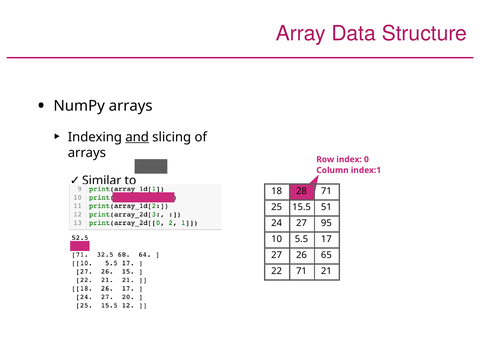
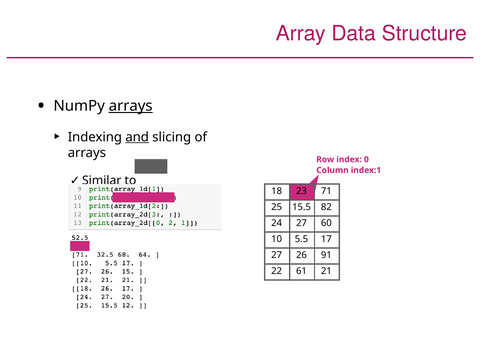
arrays at (131, 106) underline: none -> present
28: 28 -> 23
51: 51 -> 82
95: 95 -> 60
65: 65 -> 91
22 71: 71 -> 61
